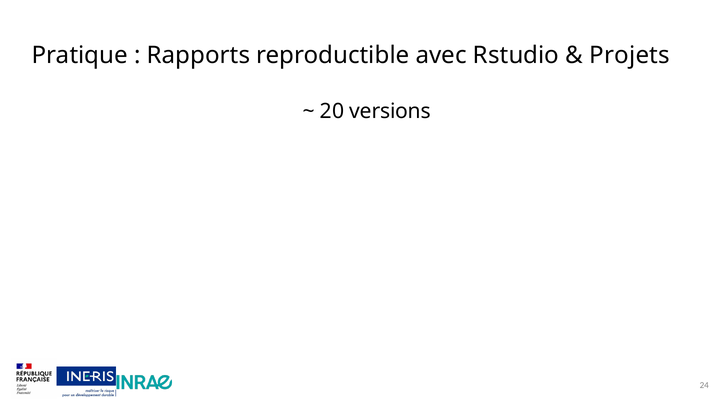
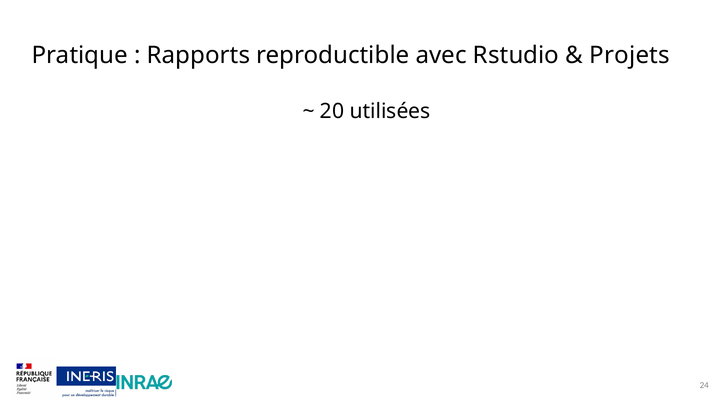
versions: versions -> utilisées
